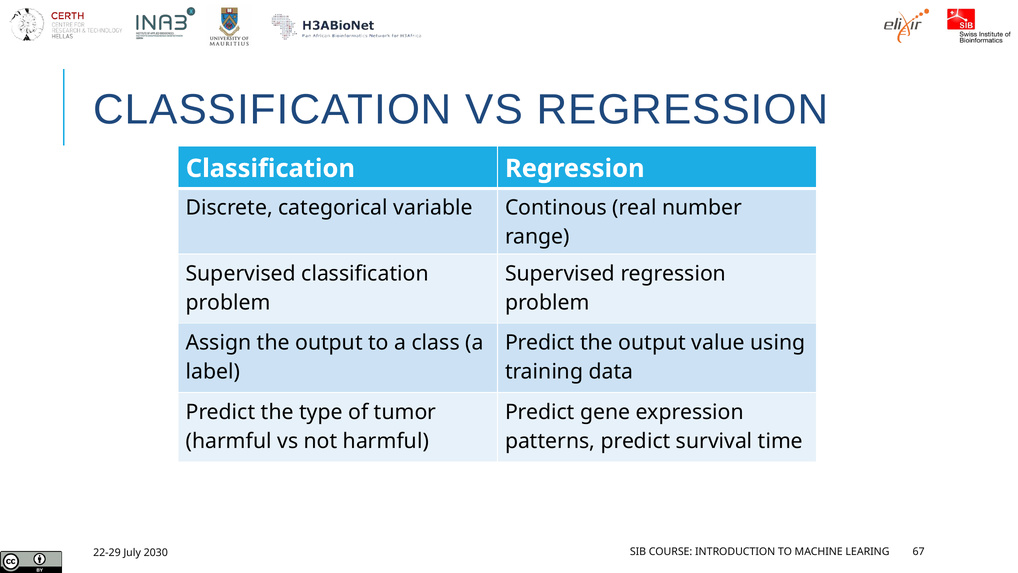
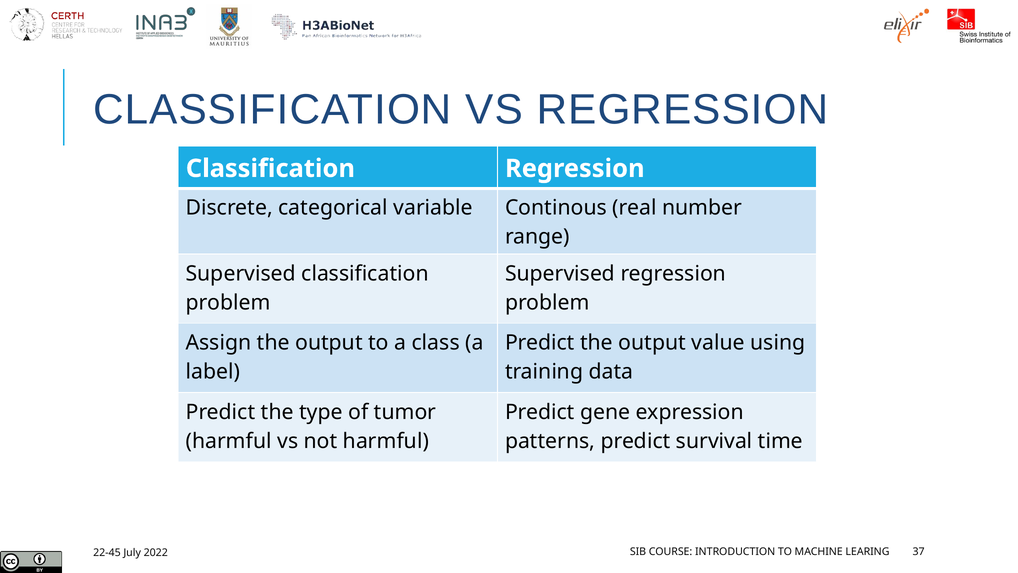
67: 67 -> 37
22-29: 22-29 -> 22-45
2030: 2030 -> 2022
